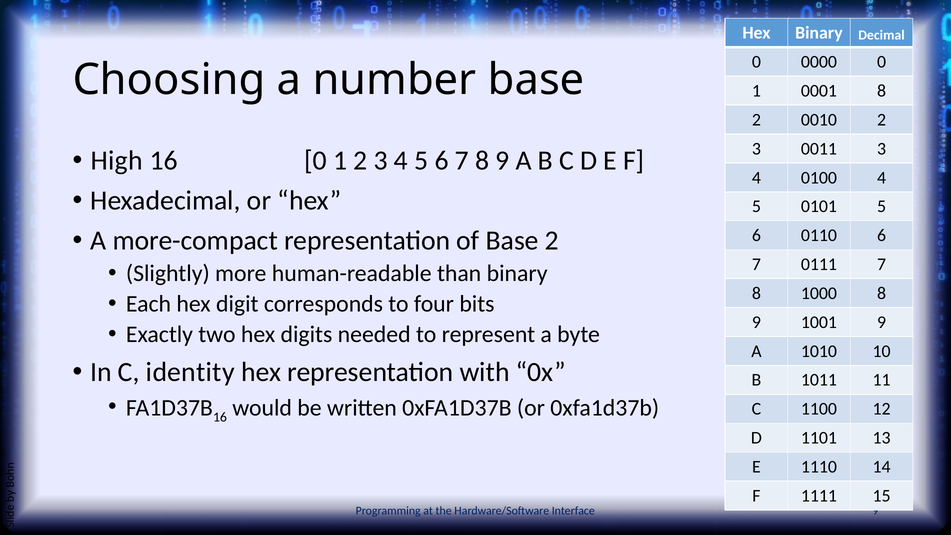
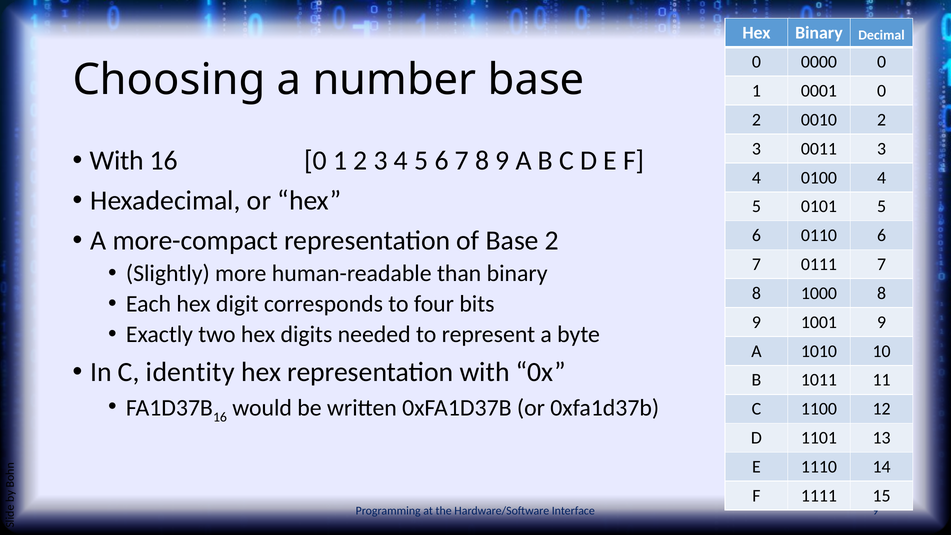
0001 8: 8 -> 0
High at (117, 161): High -> With
